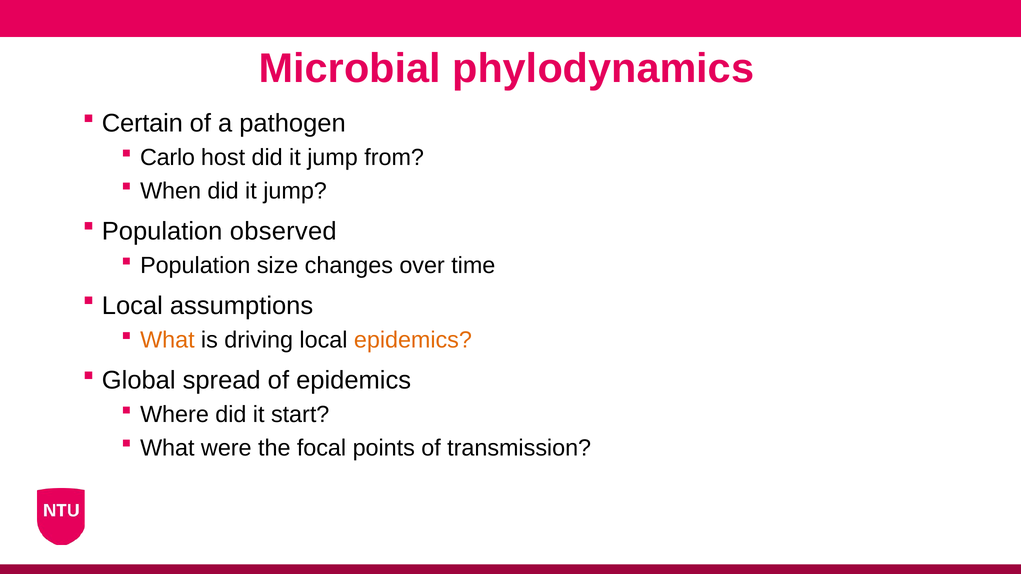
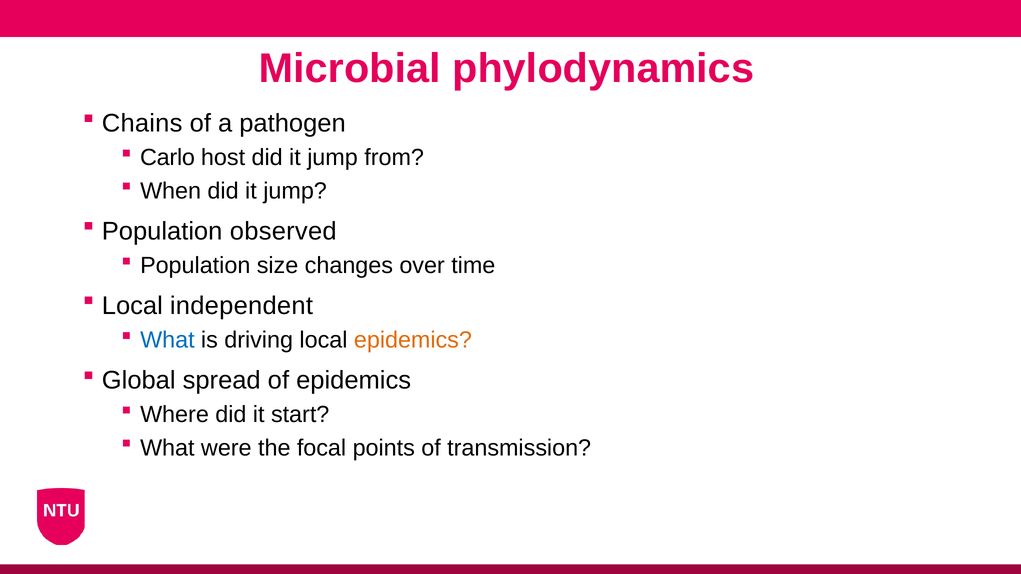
Certain: Certain -> Chains
assumptions: assumptions -> independent
What at (167, 340) colour: orange -> blue
